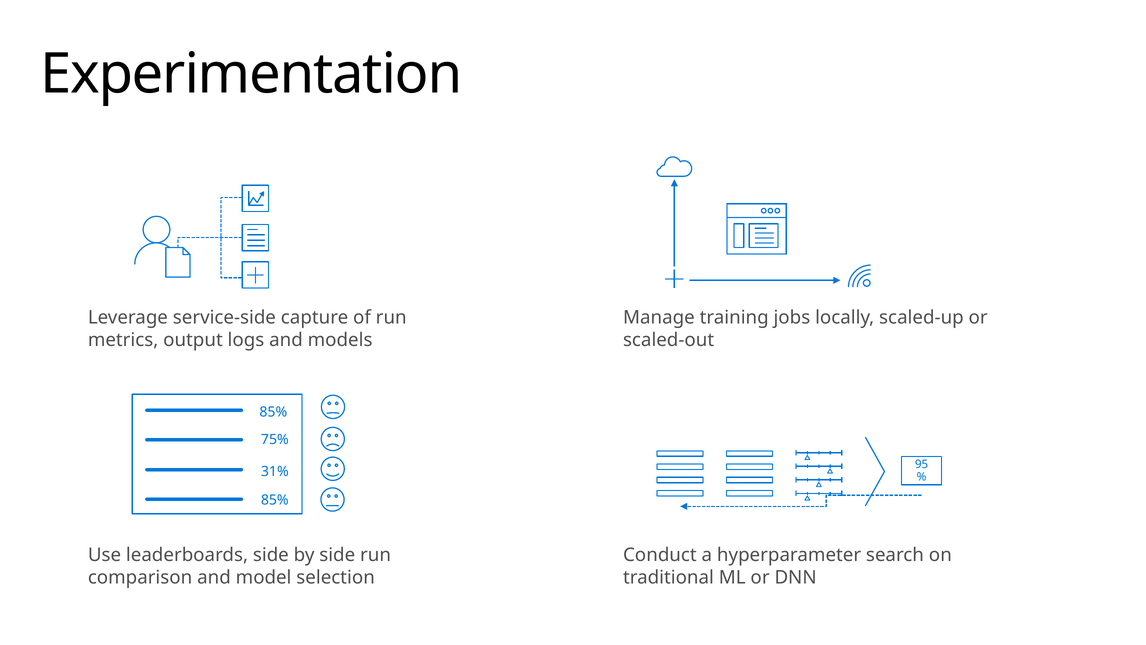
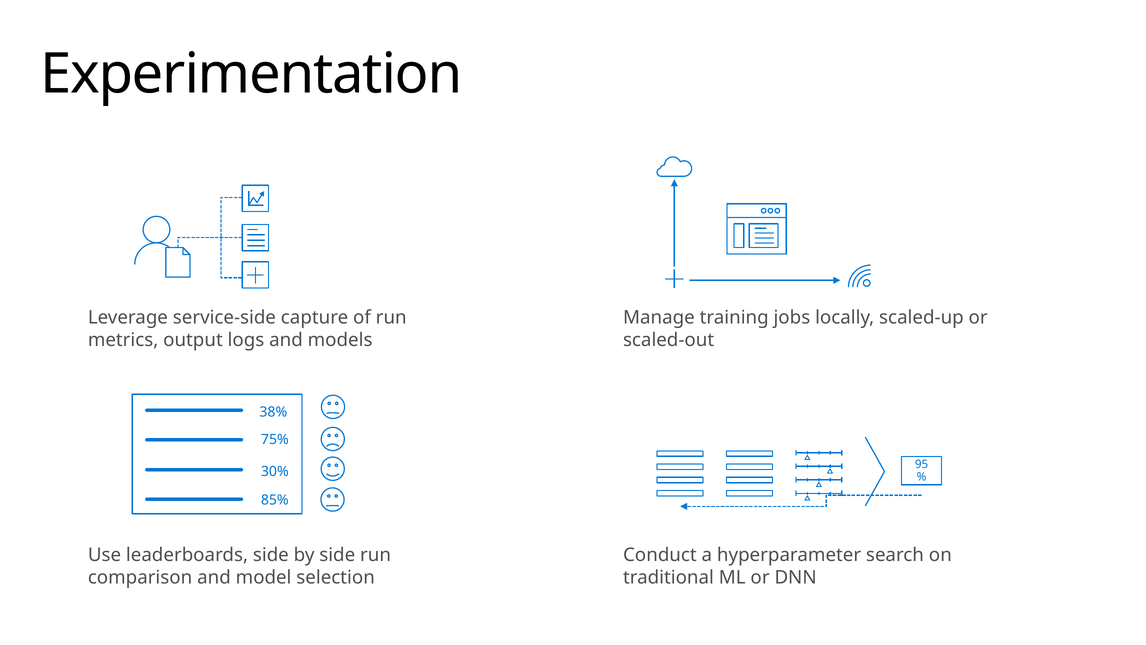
85% at (273, 412): 85% -> 38%
31%: 31% -> 30%
